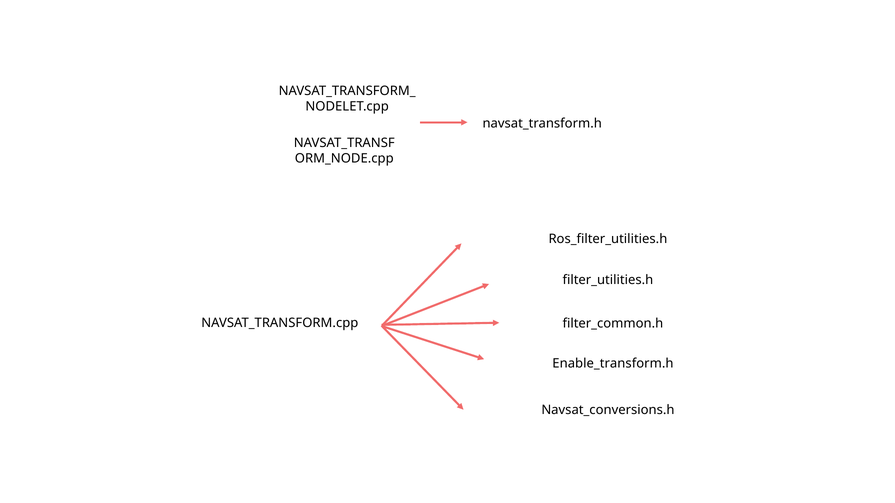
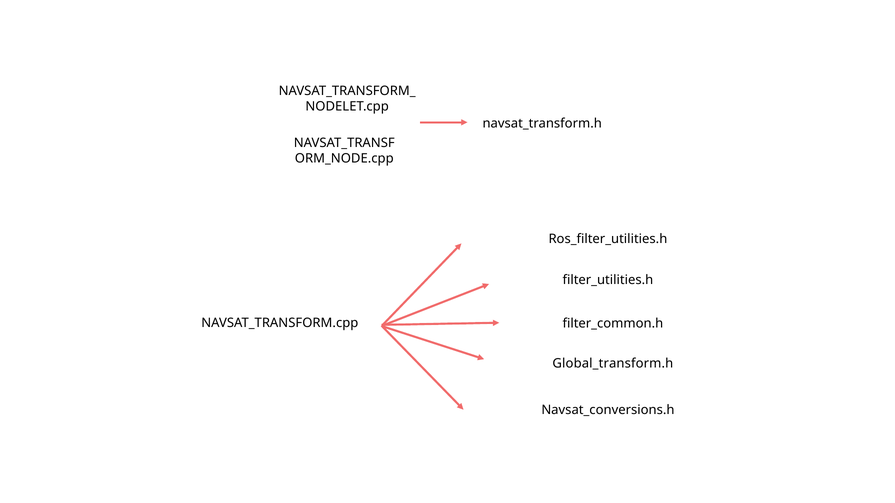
Enable_transform.h: Enable_transform.h -> Global_transform.h
